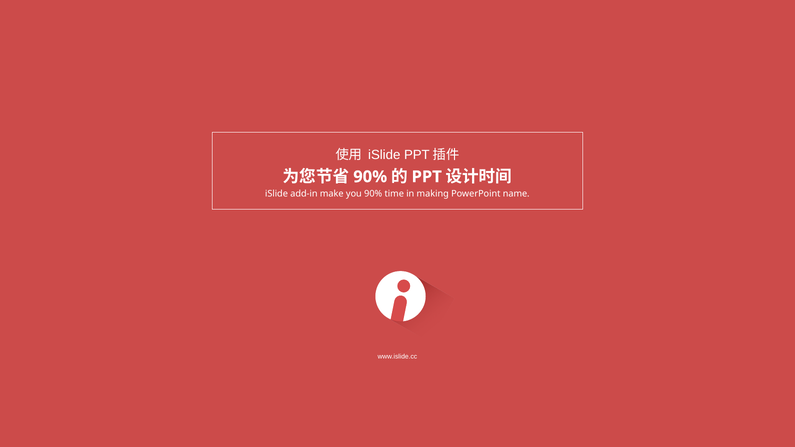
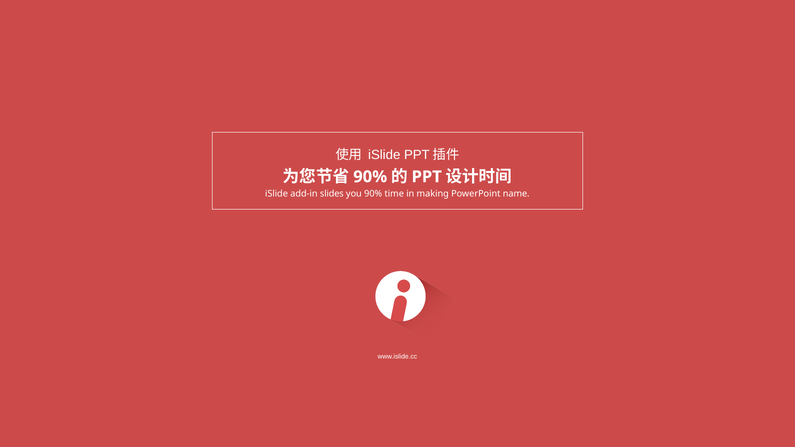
make: make -> slides
